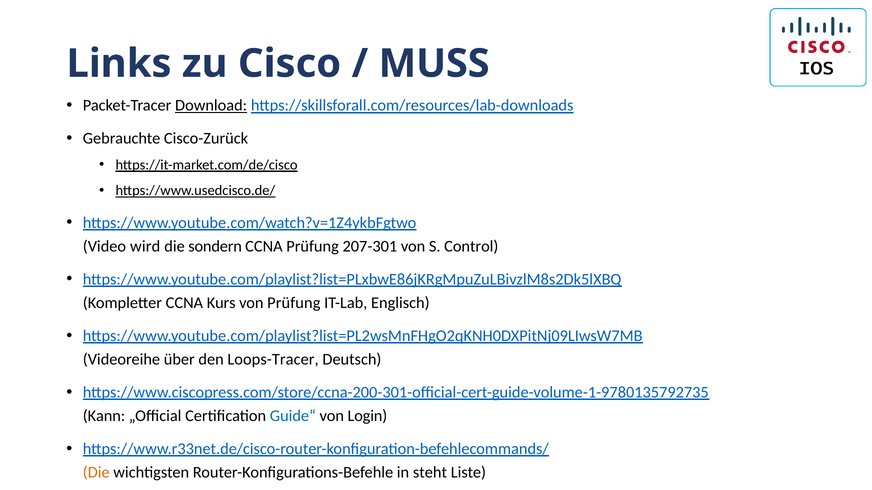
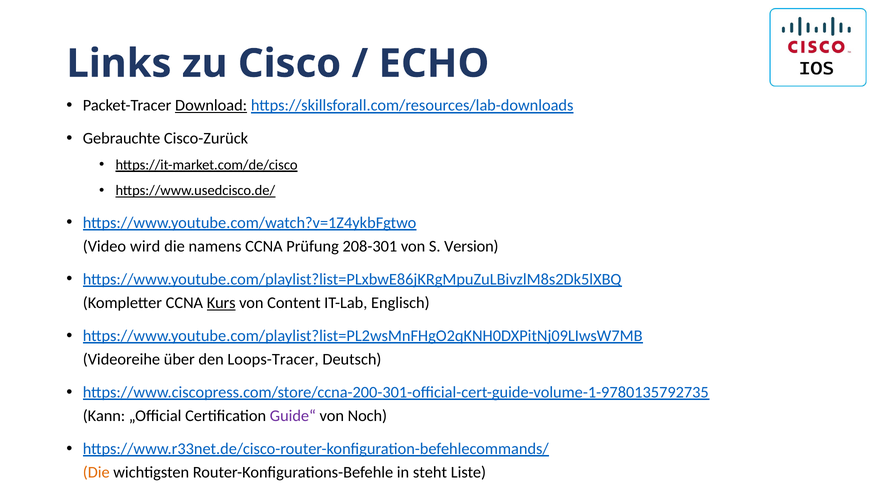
MUSS: MUSS -> ECHO
sondern: sondern -> namens
207-301: 207-301 -> 208-301
Control: Control -> Version
Kurs underline: none -> present
von Prüfung: Prüfung -> Content
Guide“ colour: blue -> purple
Login: Login -> Noch
